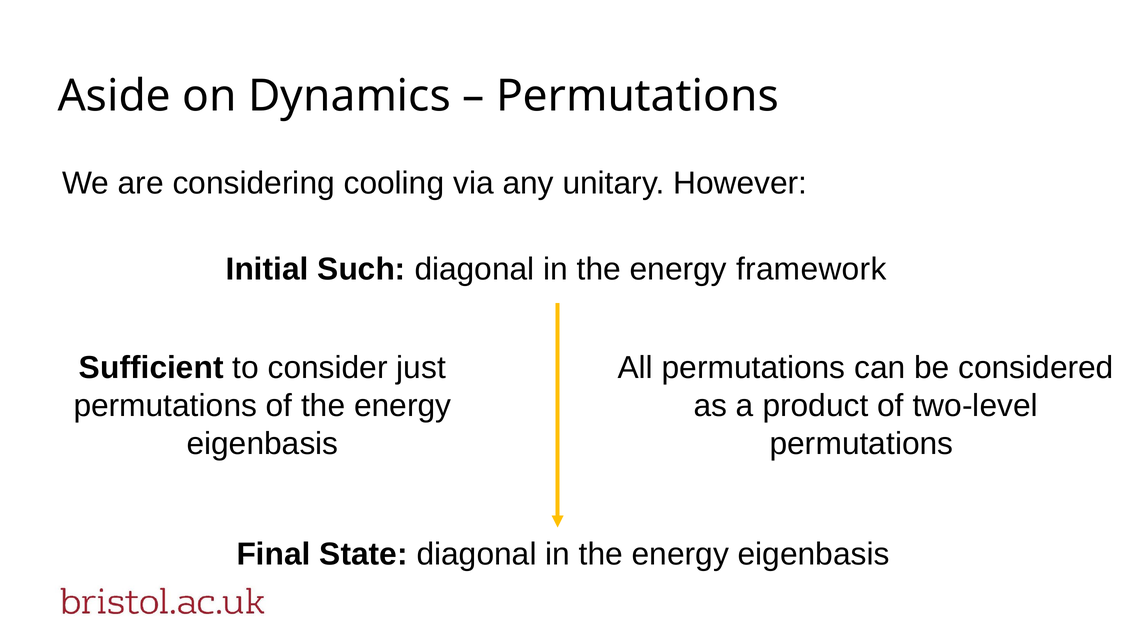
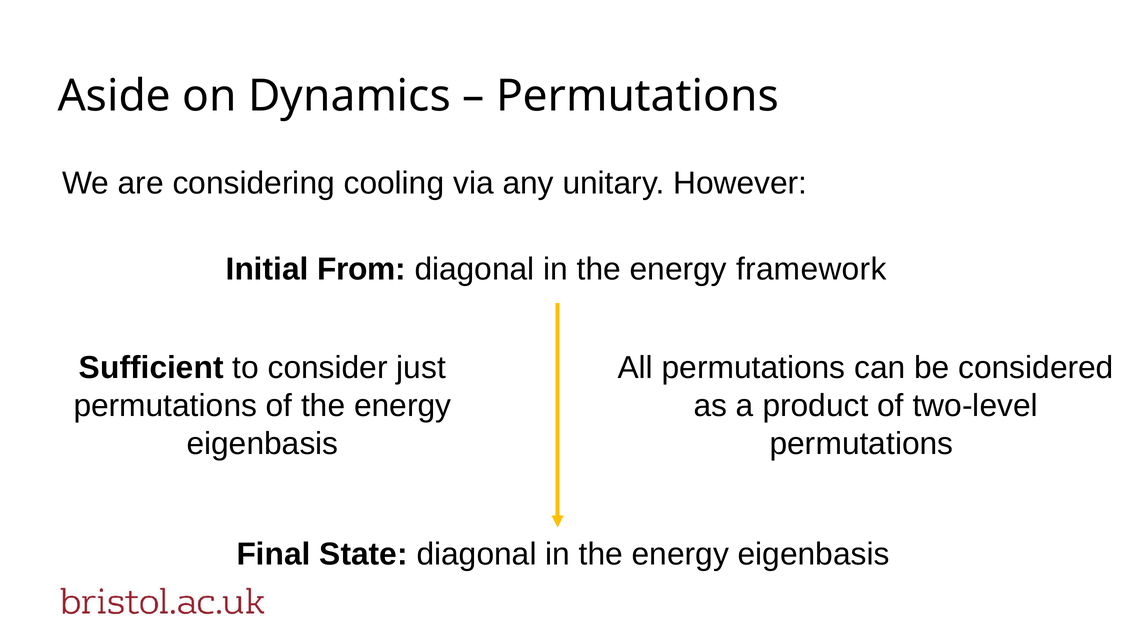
Such: Such -> From
